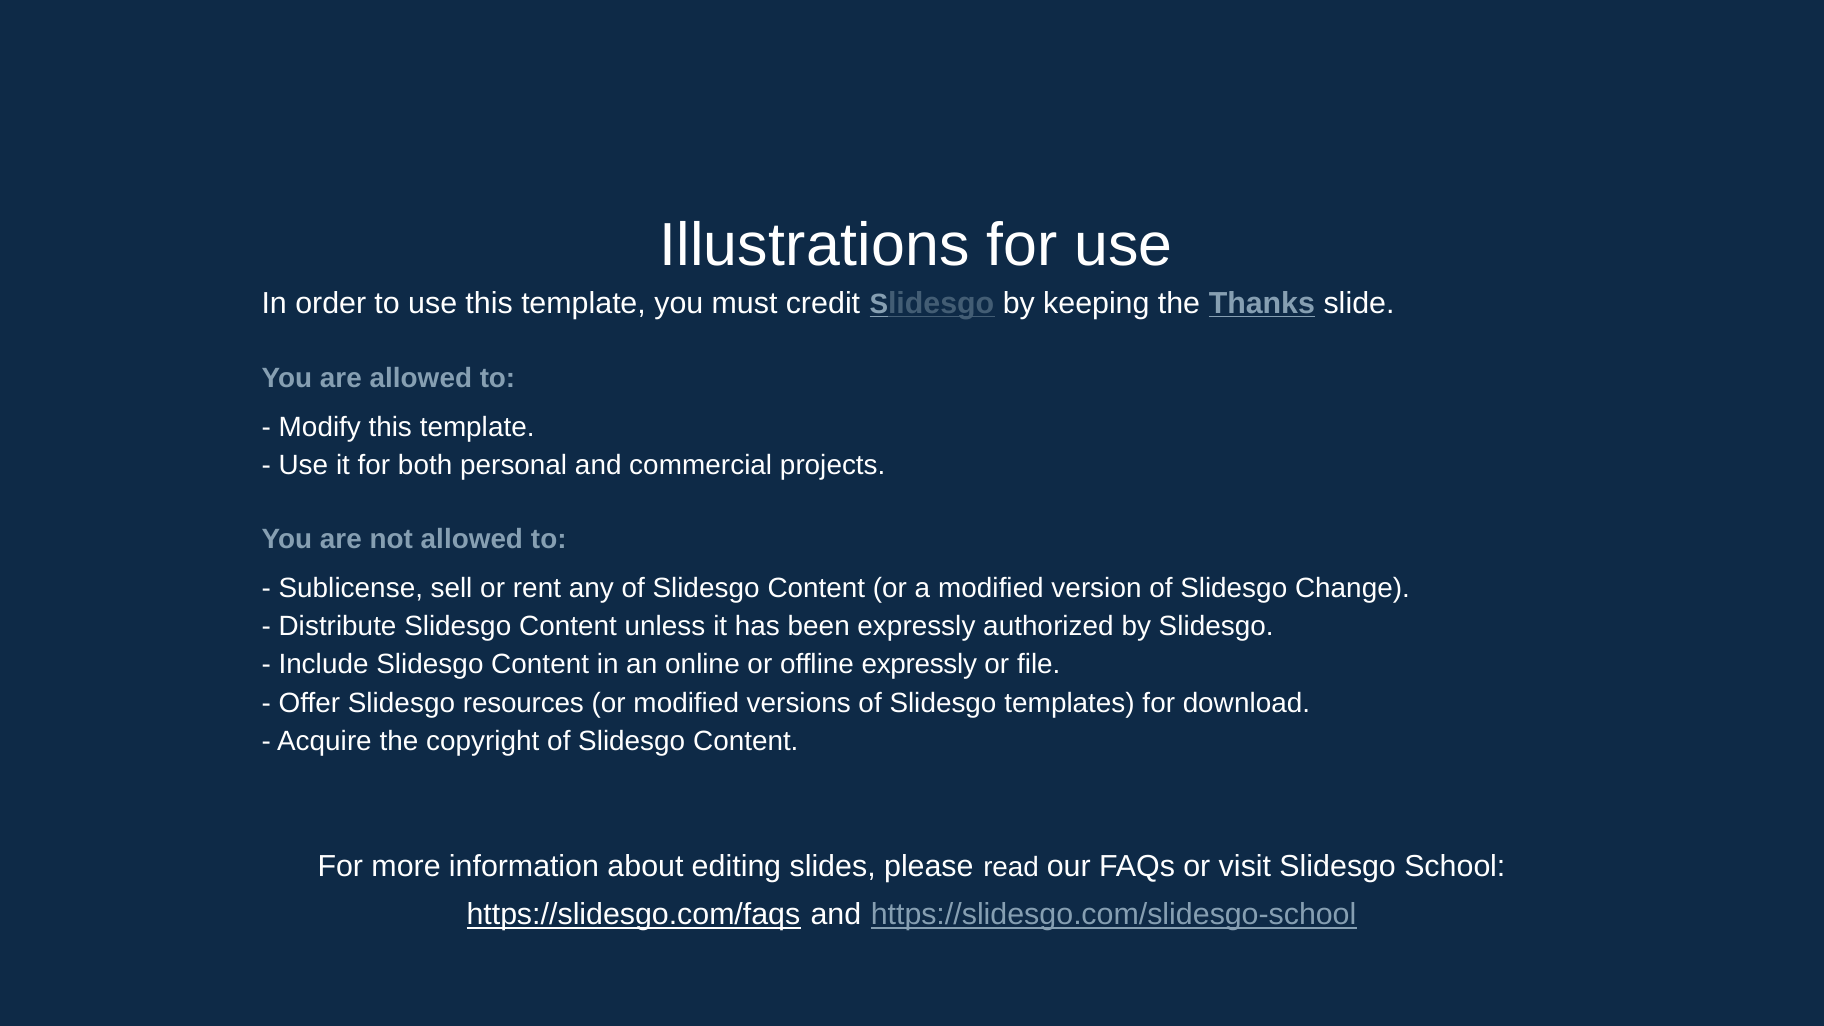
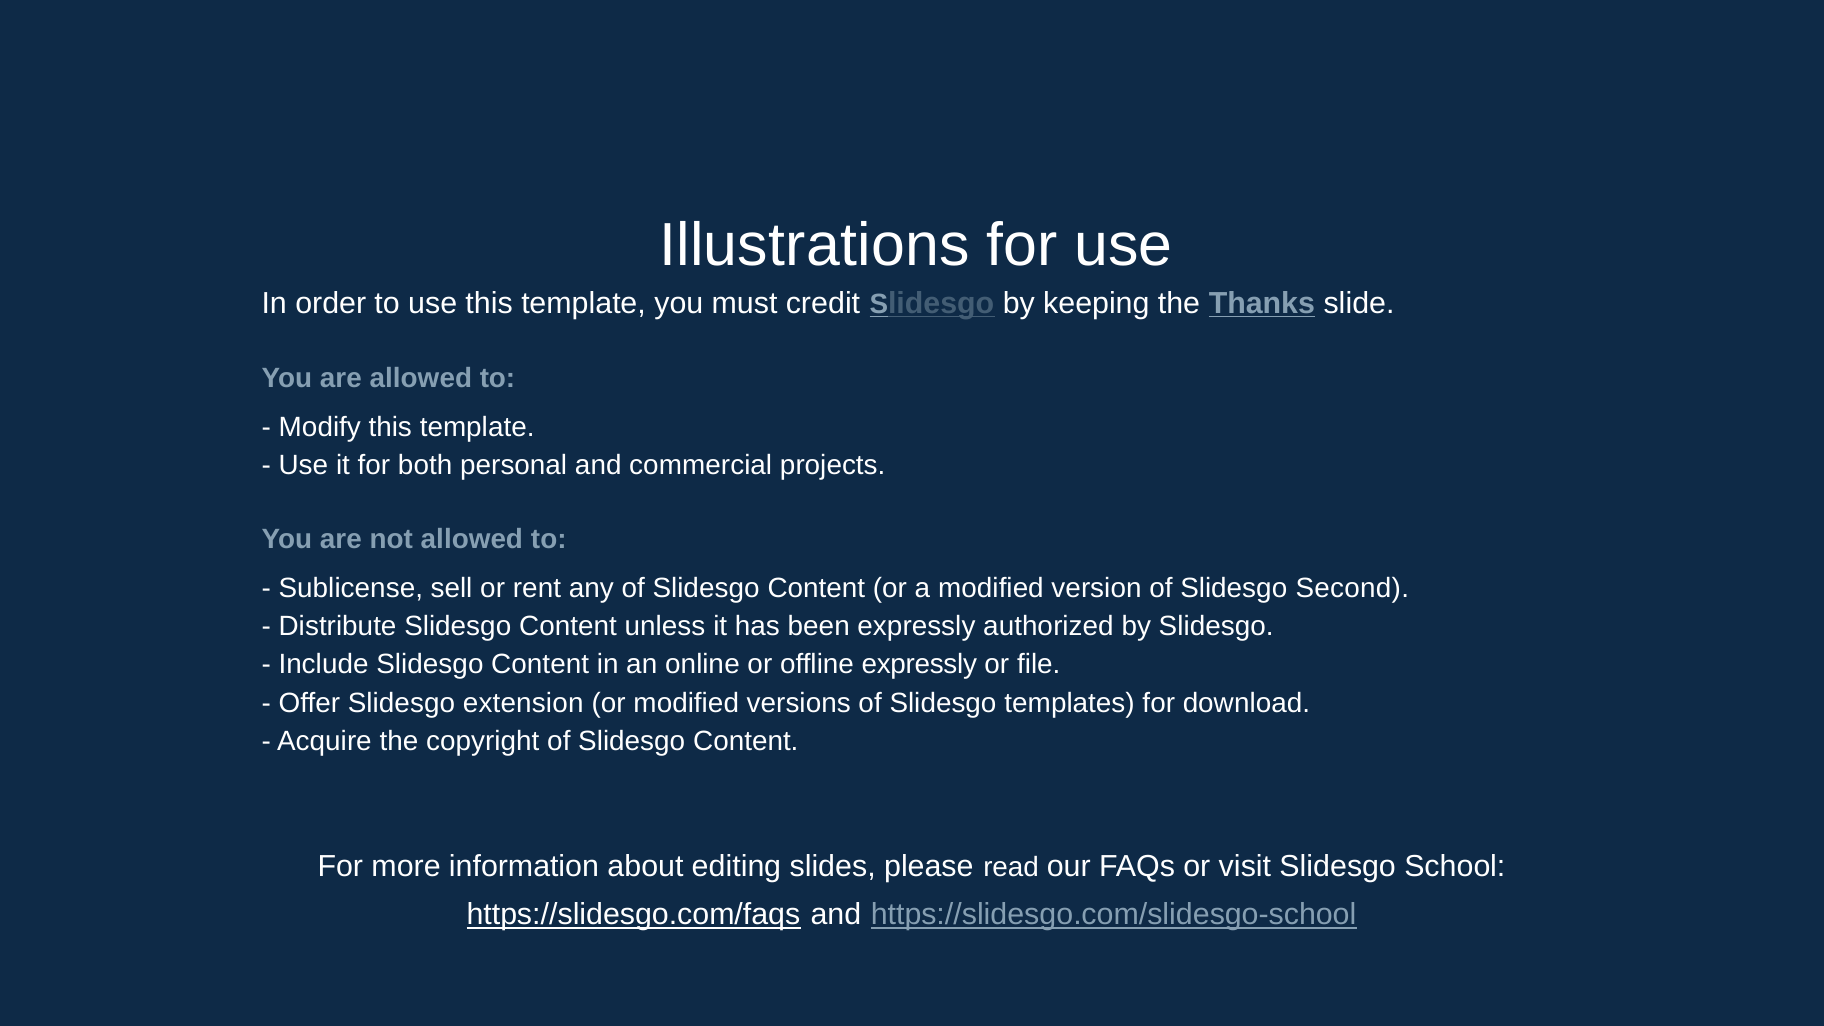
Change: Change -> Second
resources: resources -> extension
